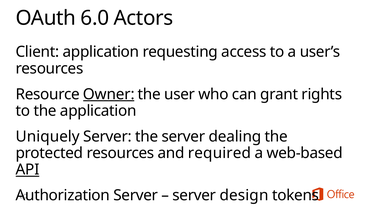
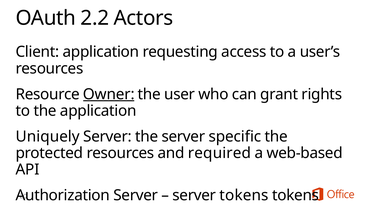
6.0: 6.0 -> 2.2
dealing: dealing -> specific
API underline: present -> none
server design: design -> tokens
